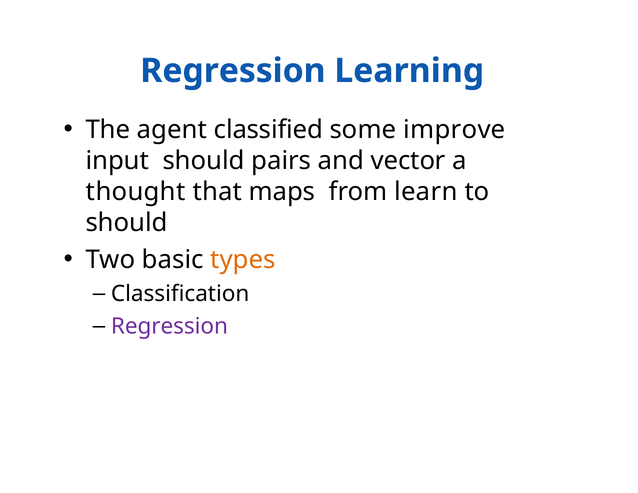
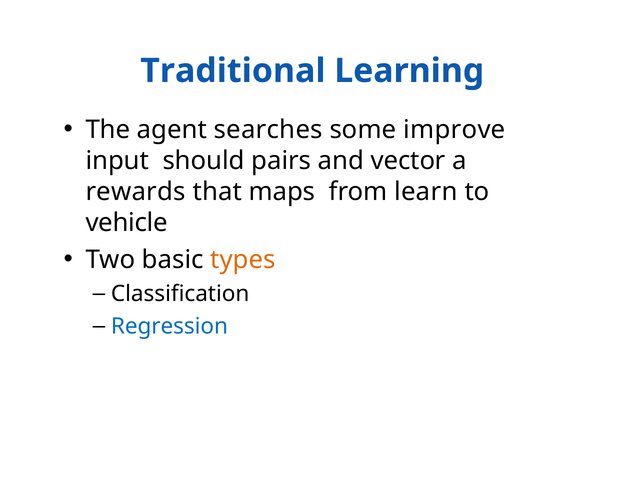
Regression at (233, 71): Regression -> Traditional
classified: classified -> searches
thought: thought -> rewards
should at (127, 223): should -> vehicle
Regression at (169, 326) colour: purple -> blue
